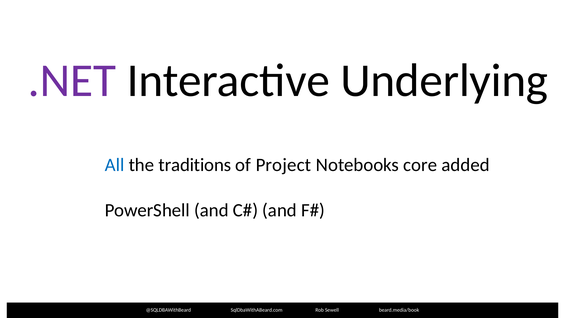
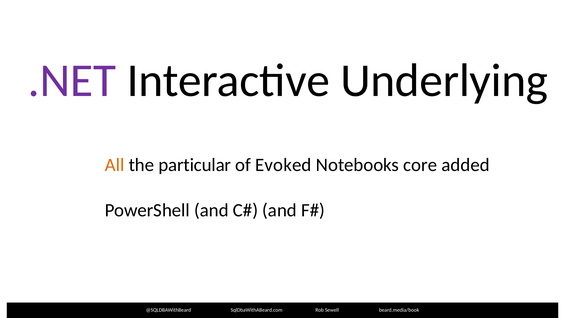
All colour: blue -> orange
traditions: traditions -> particular
Project: Project -> Evoked
